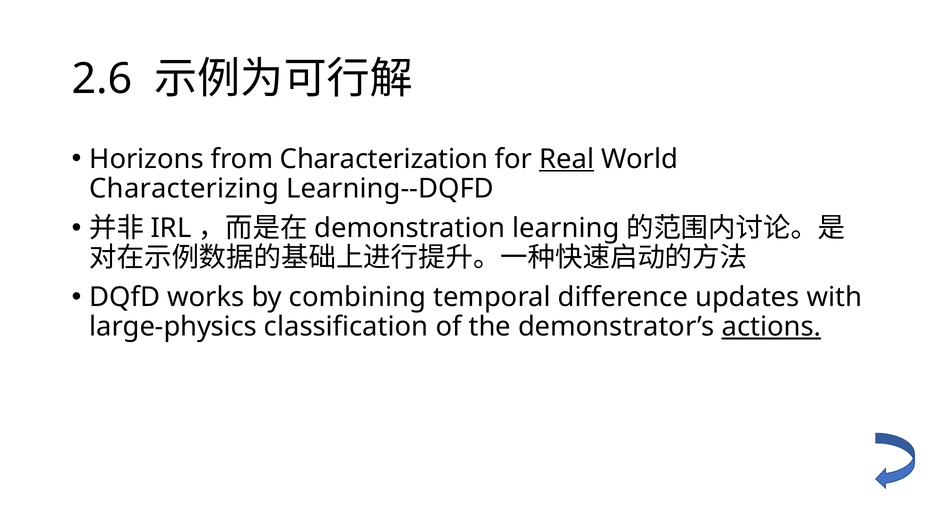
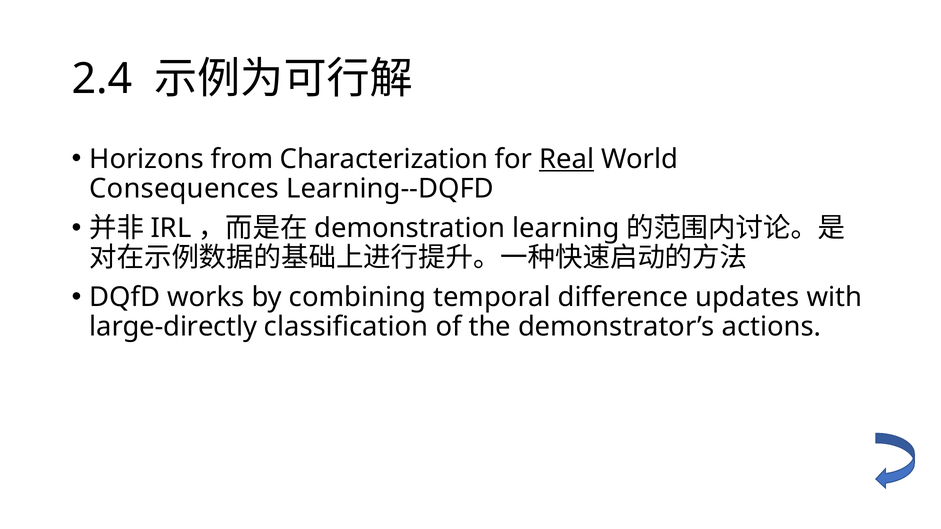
2.6: 2.6 -> 2.4
Characterizing: Characterizing -> Consequences
large-physics: large-physics -> large-directly
actions underline: present -> none
